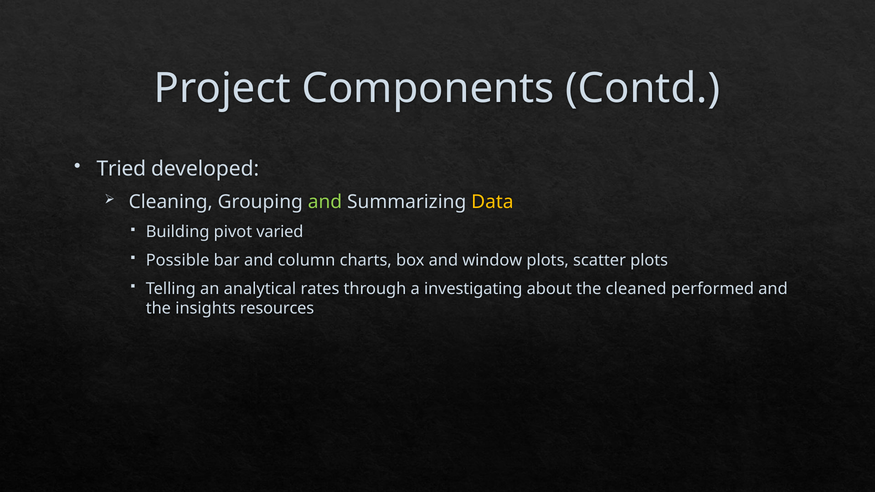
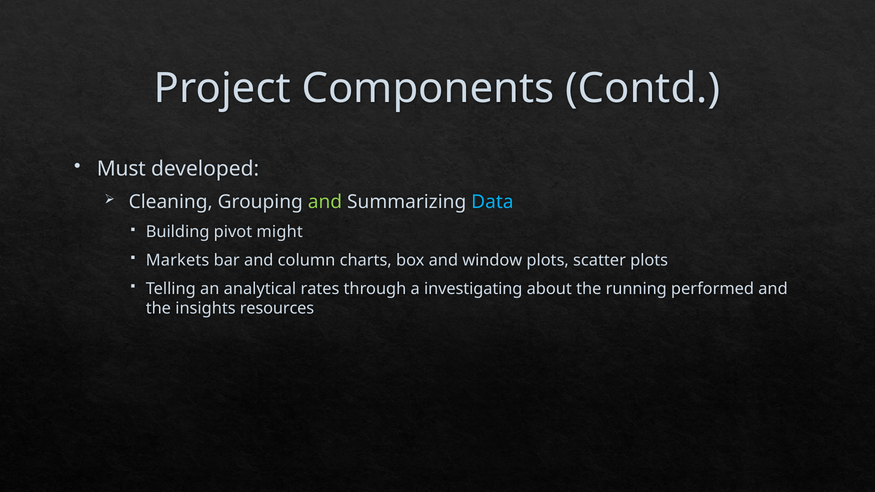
Tried: Tried -> Must
Data colour: yellow -> light blue
varied: varied -> might
Possible: Possible -> Markets
cleaned: cleaned -> running
